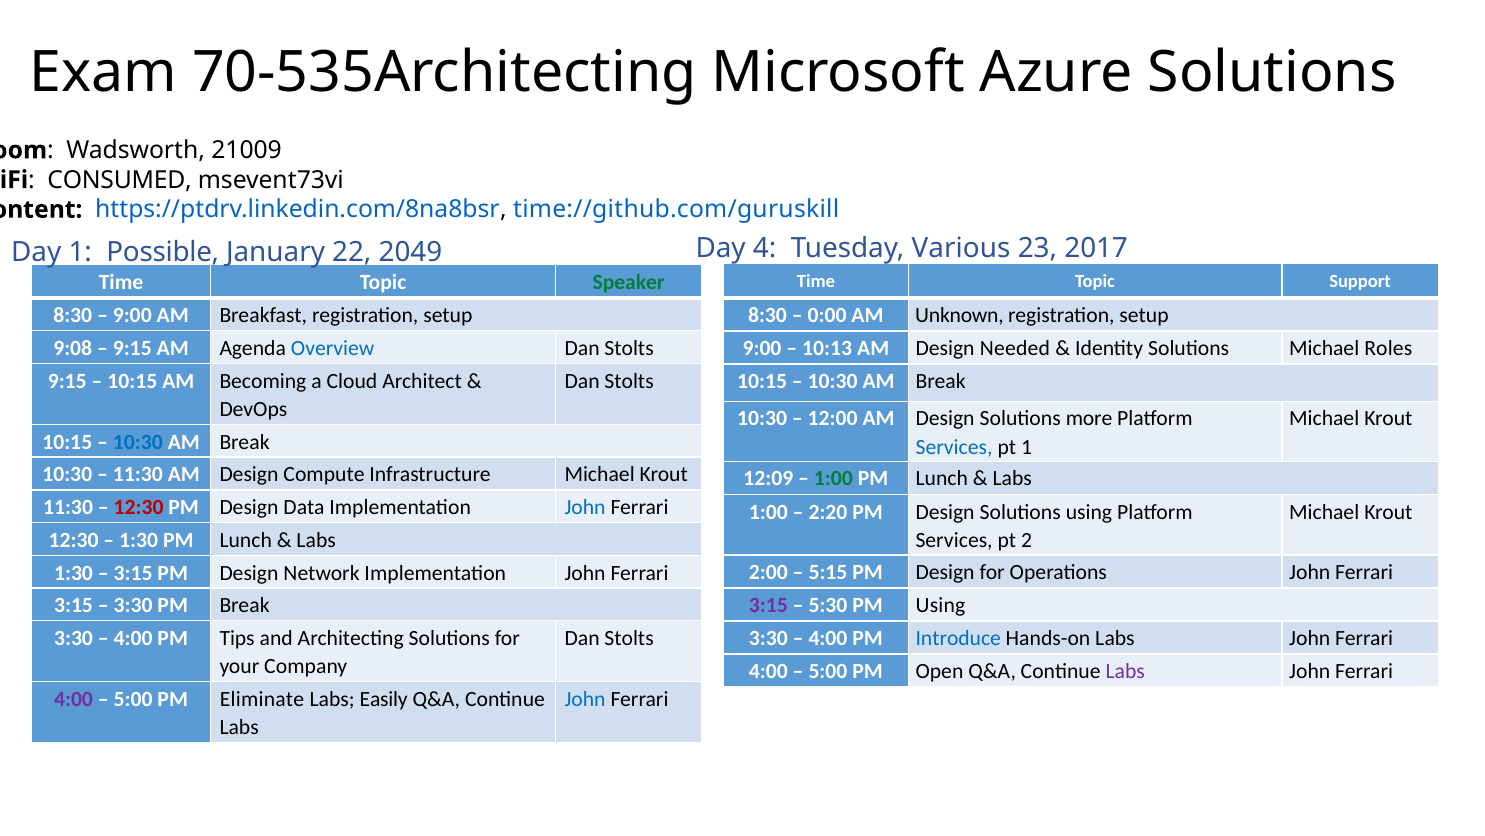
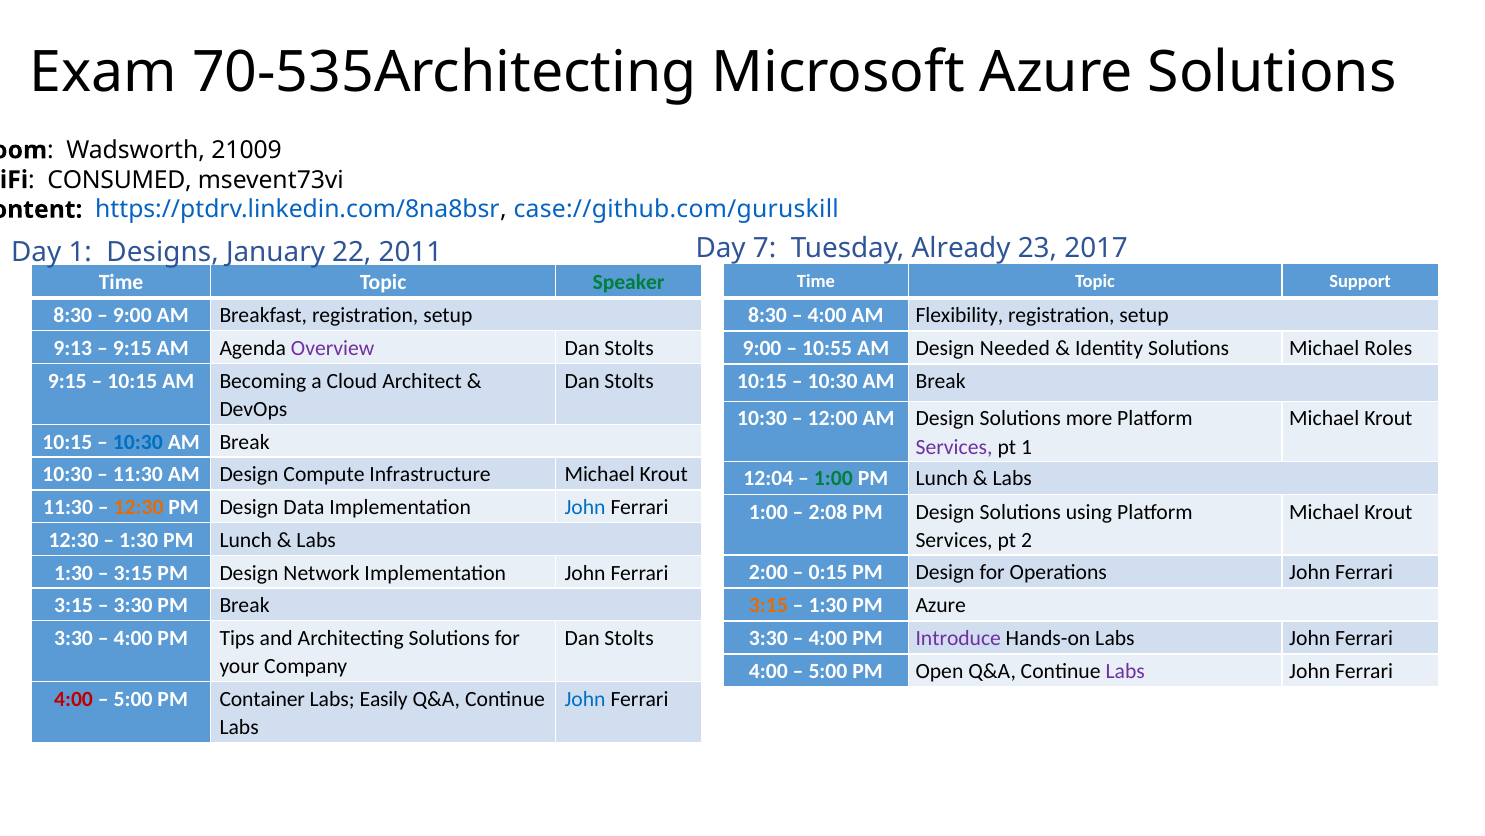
time://github.com/guruskill: time://github.com/guruskill -> case://github.com/guruskill
4: 4 -> 7
Various: Various -> Already
Possible: Possible -> Designs
2049: 2049 -> 2011
0:00 at (827, 315): 0:00 -> 4:00
Unknown: Unknown -> Flexibility
10:13: 10:13 -> 10:55
9:08: 9:08 -> 9:13
Overview colour: blue -> purple
Services at (954, 447) colour: blue -> purple
12:09: 12:09 -> 12:04
12:30 at (139, 507) colour: red -> orange
2:20: 2:20 -> 2:08
5:15: 5:15 -> 0:15
3:15 at (768, 605) colour: purple -> orange
5:30 at (828, 605): 5:30 -> 1:30
PM Using: Using -> Azure
Introduce colour: blue -> purple
4:00 at (74, 699) colour: purple -> red
Eliminate: Eliminate -> Container
